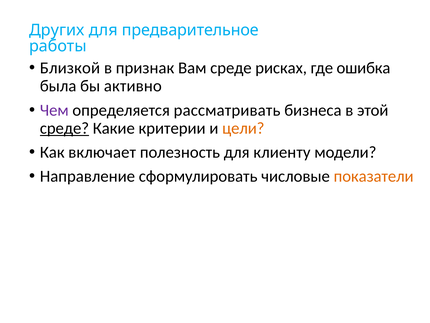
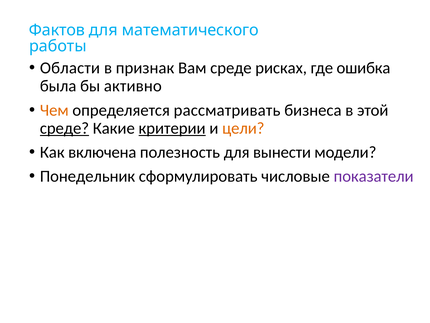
Других: Других -> Фактов
предварительное: предварительное -> математического
Близкой: Близкой -> Области
Чем colour: purple -> orange
критерии underline: none -> present
включает: включает -> включена
клиенту: клиенту -> вынести
Направление: Направление -> Понедельник
показатели colour: orange -> purple
